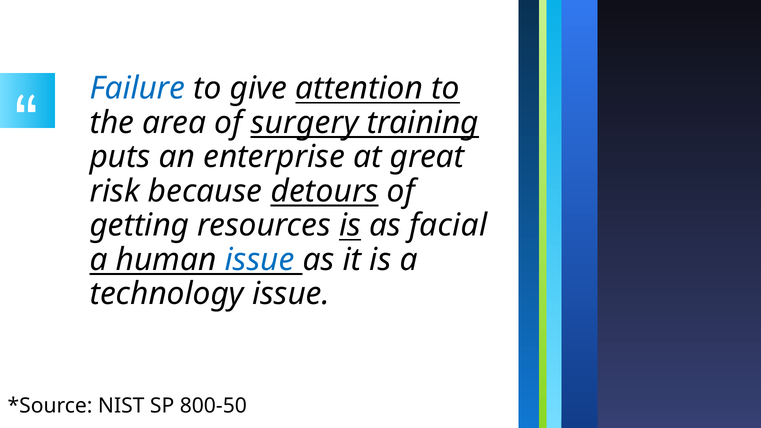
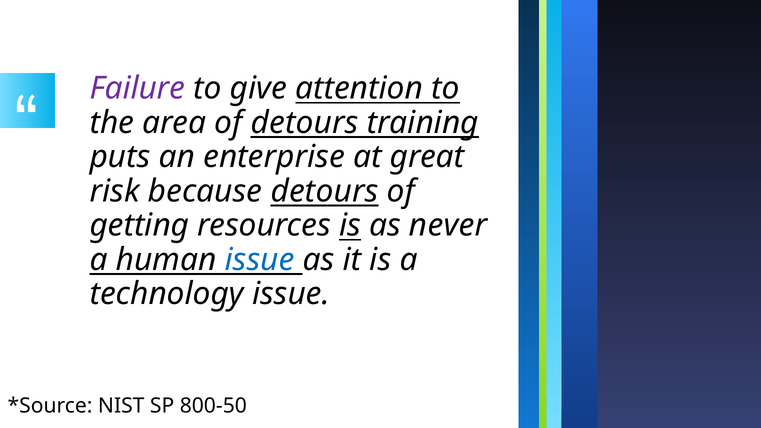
Failure colour: blue -> purple
of surgery: surgery -> detours
facial: facial -> never
